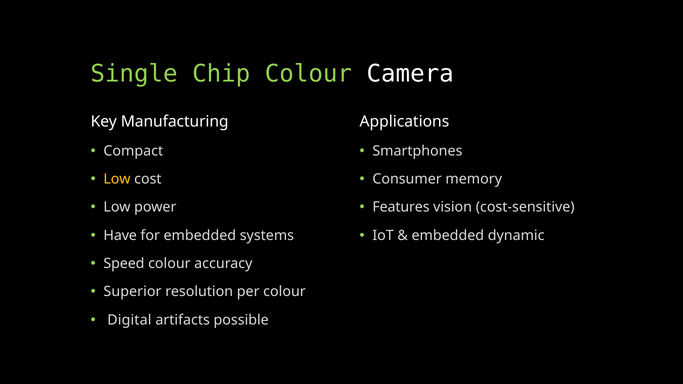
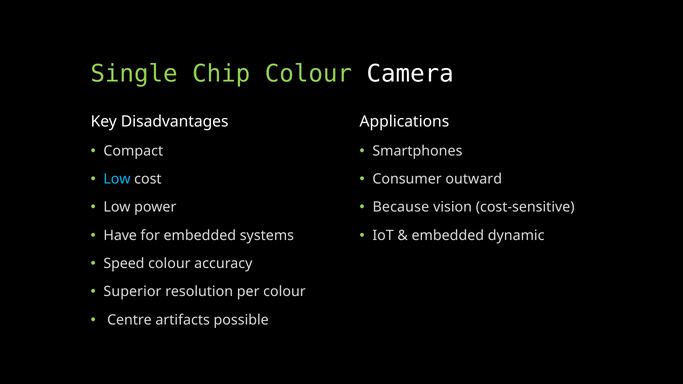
Manufacturing: Manufacturing -> Disadvantages
Low at (117, 179) colour: yellow -> light blue
memory: memory -> outward
Features: Features -> Because
Digital: Digital -> Centre
